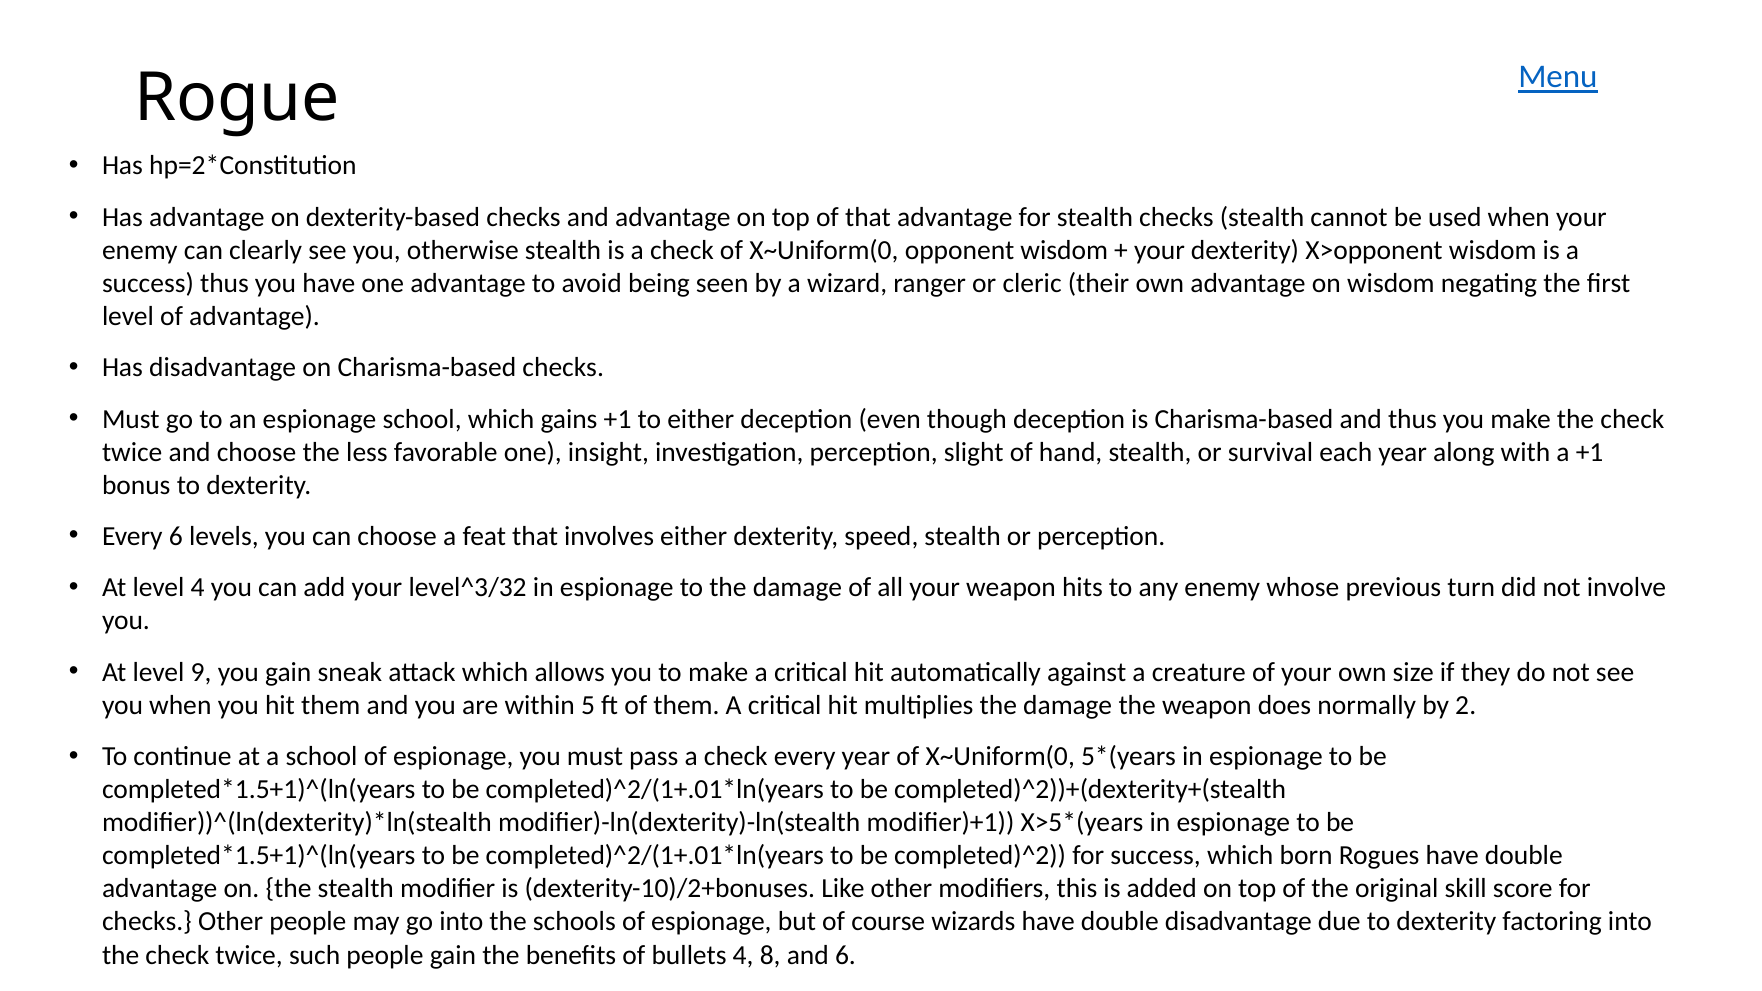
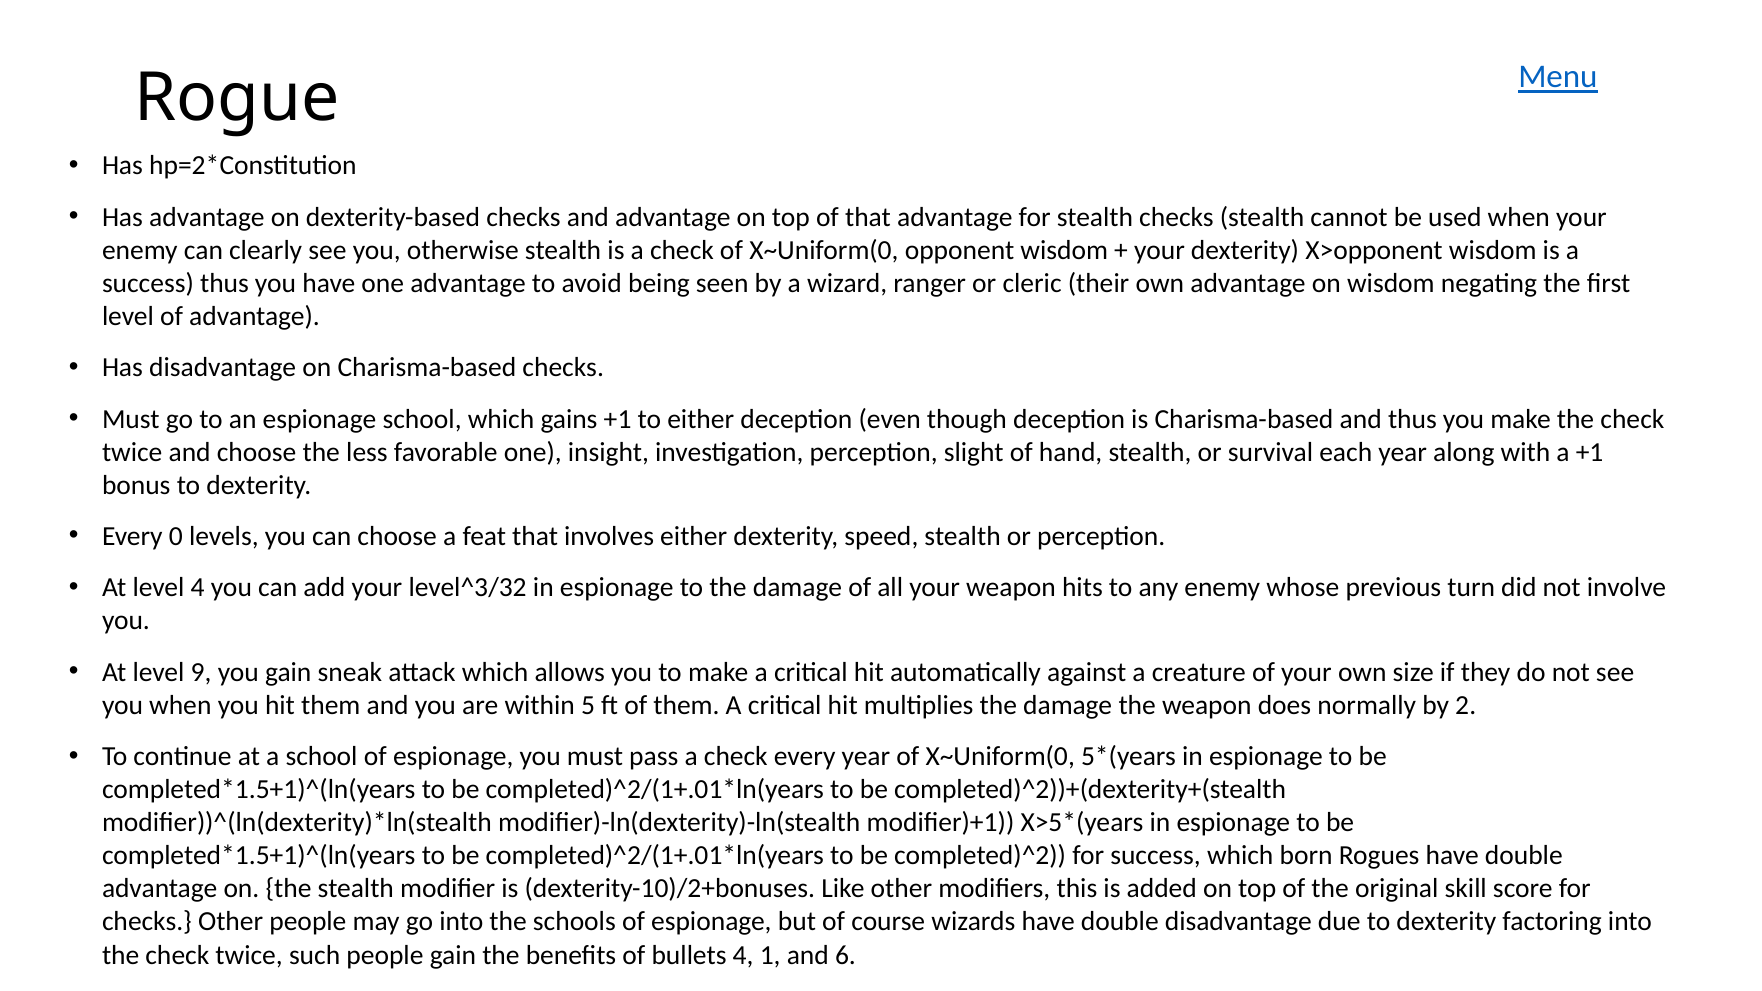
Every 6: 6 -> 0
8: 8 -> 1
